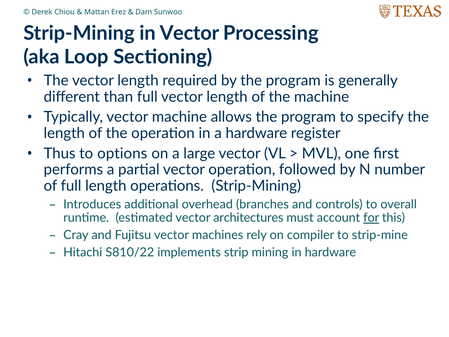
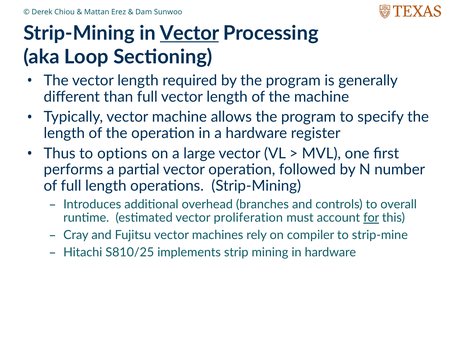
Vector at (189, 33) underline: none -> present
architectures: architectures -> proliferation
S810/22: S810/22 -> S810/25
